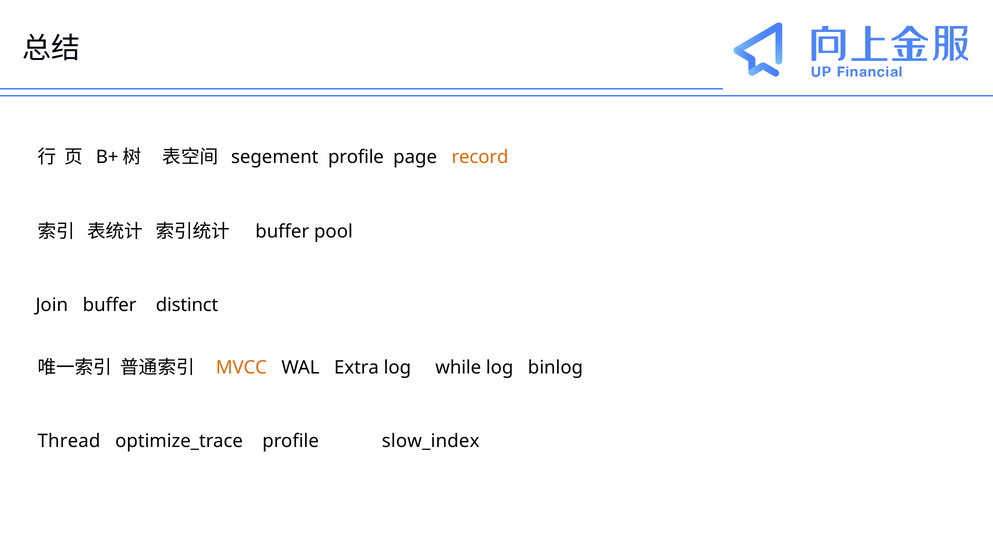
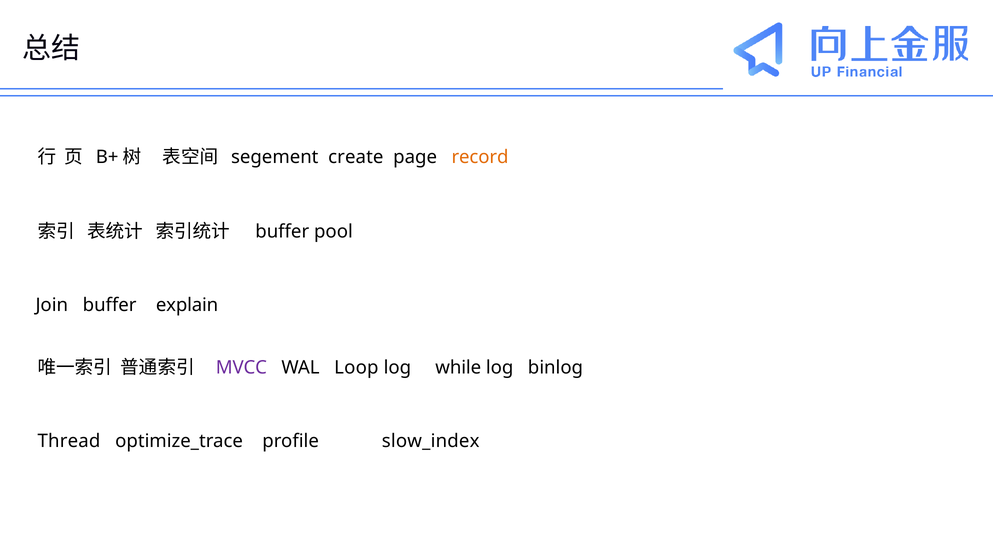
segement profile: profile -> create
distinct: distinct -> explain
MVCC colour: orange -> purple
Extra: Extra -> Loop
